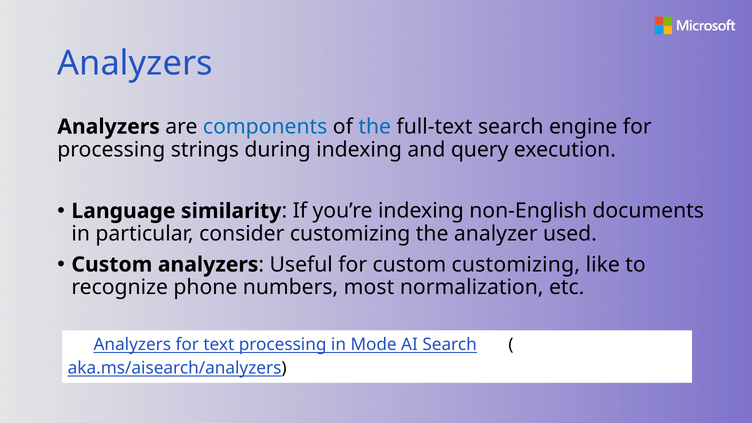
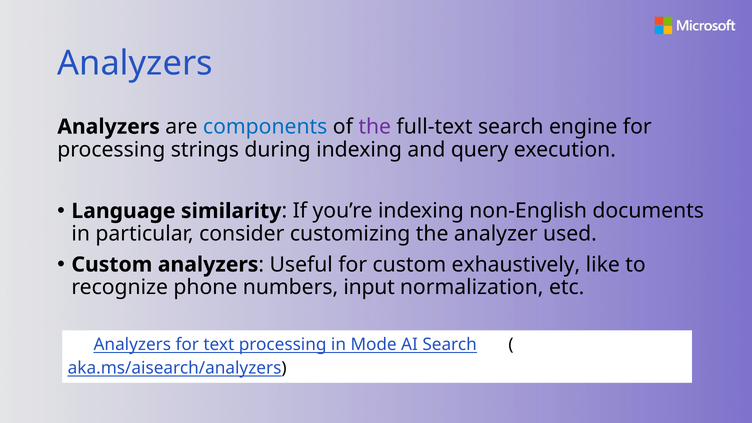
the at (375, 127) colour: blue -> purple
custom customizing: customizing -> exhaustively
most: most -> input
